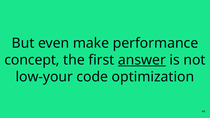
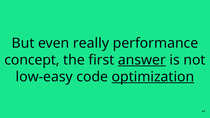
make: make -> really
low-your: low-your -> low-easy
optimization underline: none -> present
